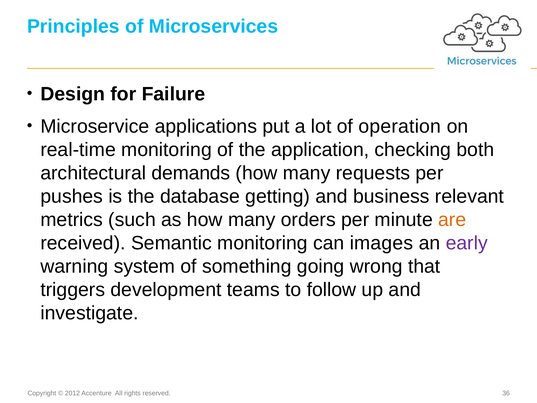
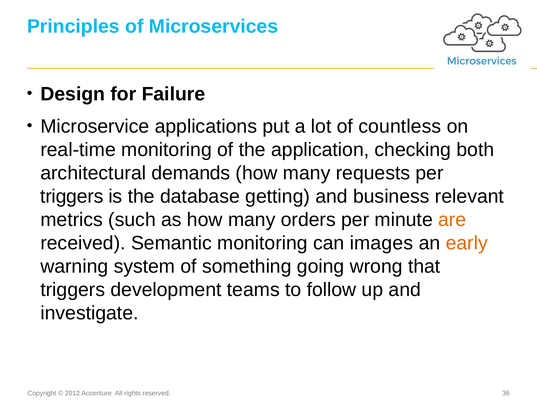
operation: operation -> countless
pushes at (72, 196): pushes -> triggers
early colour: purple -> orange
